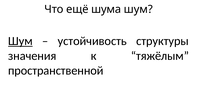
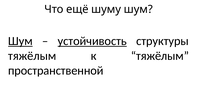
шума: шума -> шуму
устойчивость underline: none -> present
значения at (32, 56): значения -> тяжёлым
